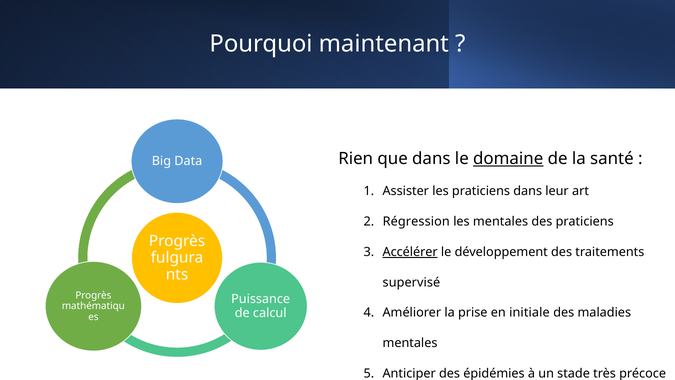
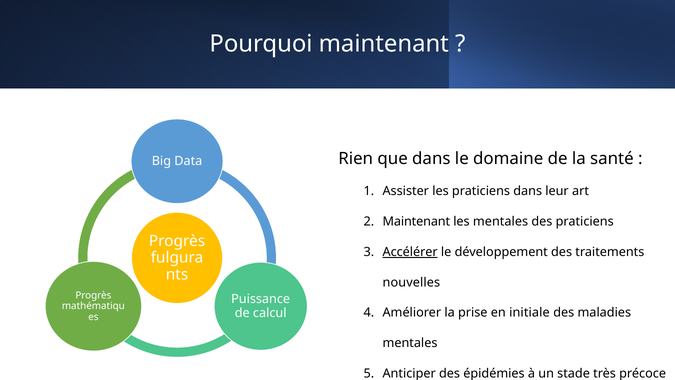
domaine underline: present -> none
Régression at (416, 221): Régression -> Maintenant
supervisé: supervisé -> nouvelles
